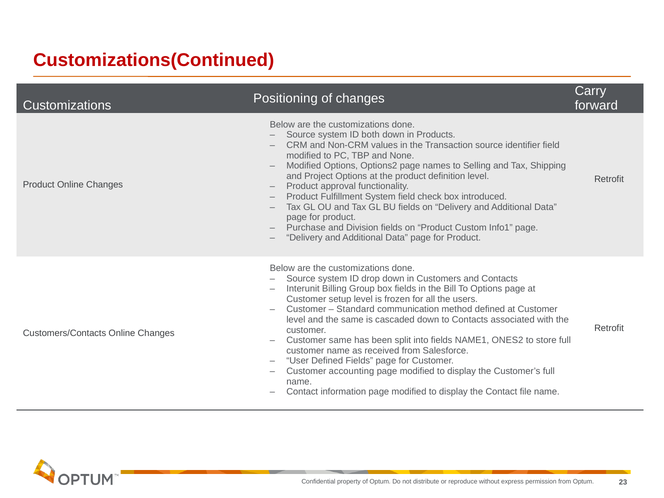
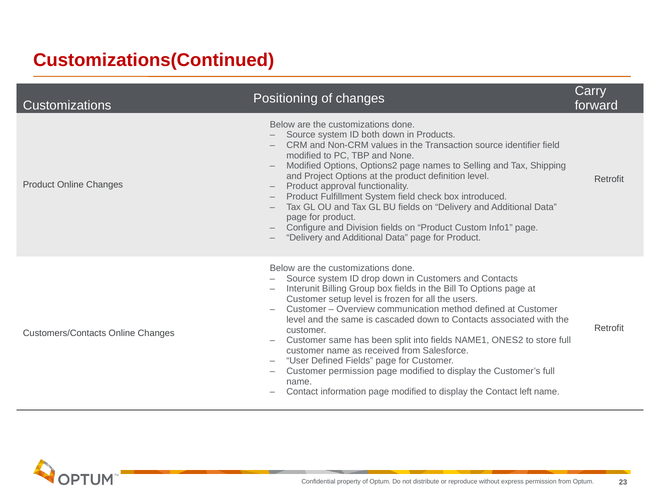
Purchase: Purchase -> Configure
Standard: Standard -> Overview
Customer accounting: accounting -> permission
file: file -> left
